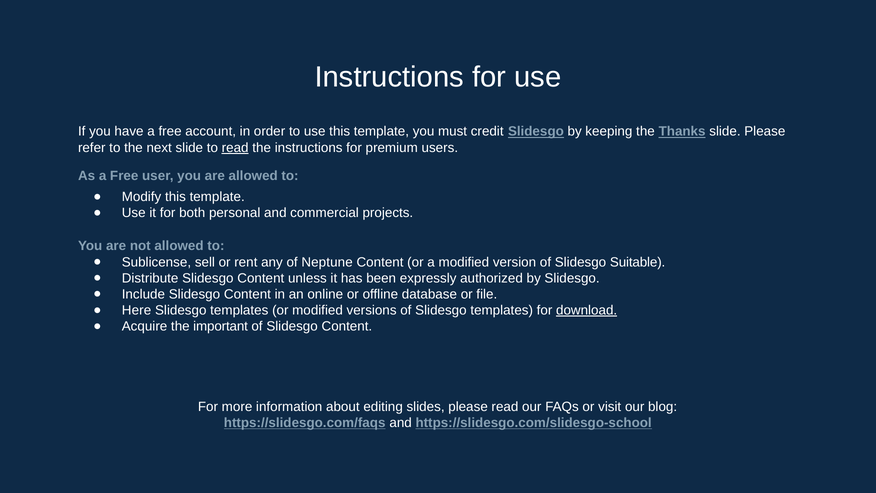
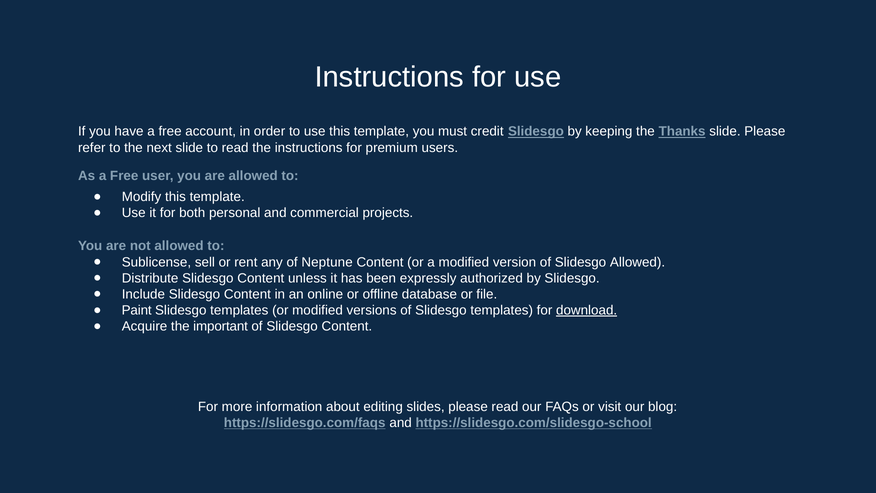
read at (235, 148) underline: present -> none
Slidesgo Suitable: Suitable -> Allowed
Here: Here -> Paint
